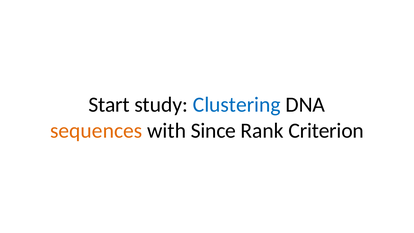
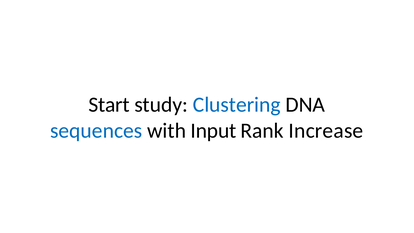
sequences colour: orange -> blue
Since: Since -> Input
Criterion: Criterion -> Increase
